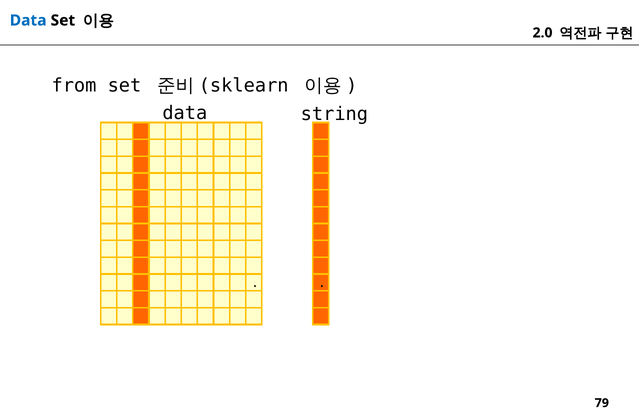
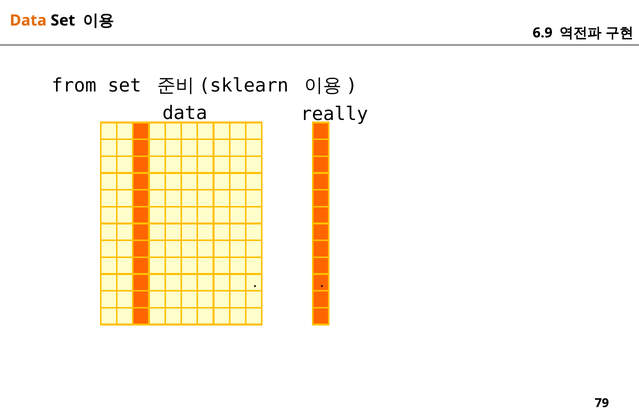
Data at (28, 20) colour: blue -> orange
2.0: 2.0 -> 6.9
string: string -> really
